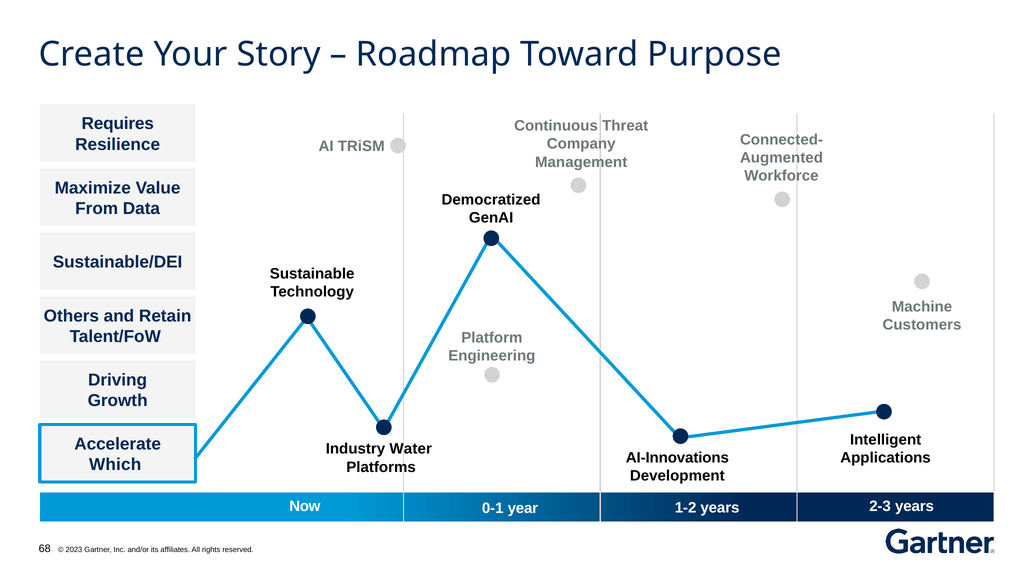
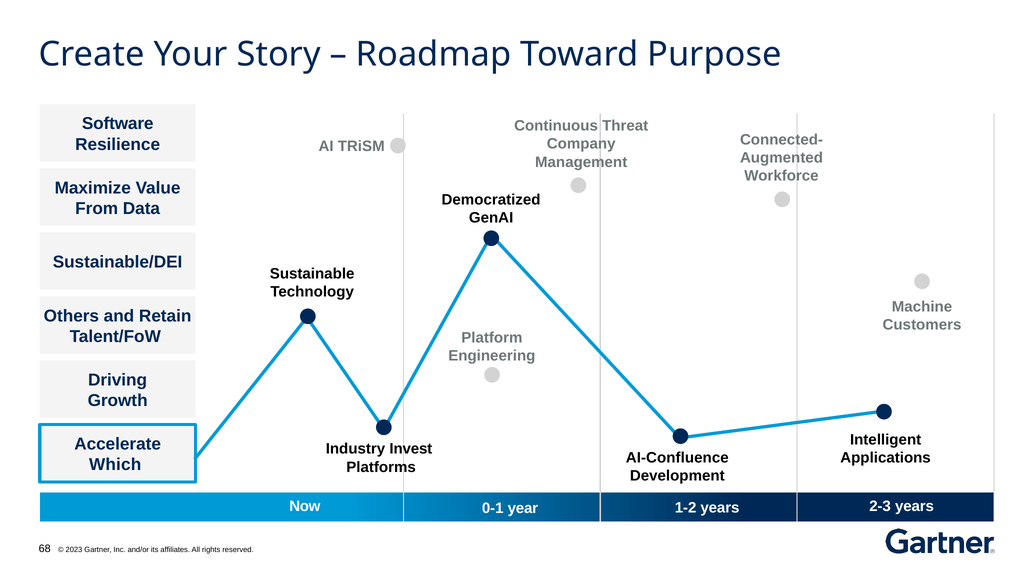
Requires: Requires -> Software
Water: Water -> Invest
AI-Innovations: AI-Innovations -> AI-Confluence
